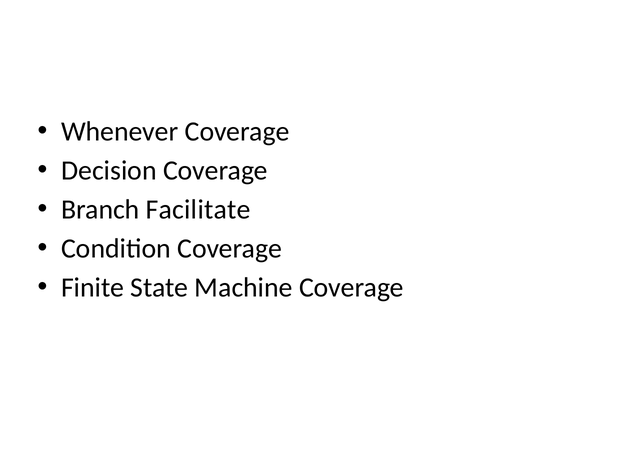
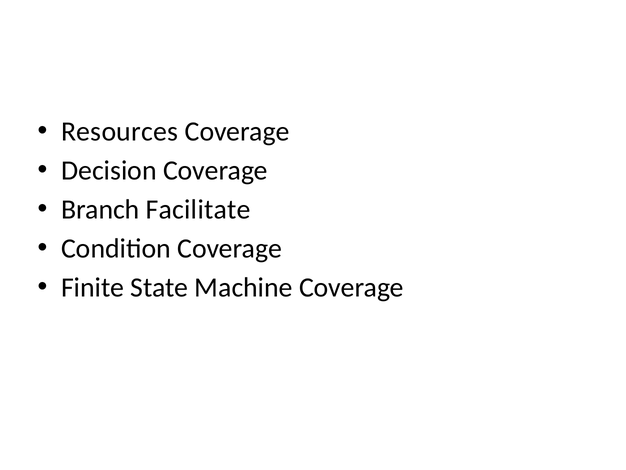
Whenever: Whenever -> Resources
